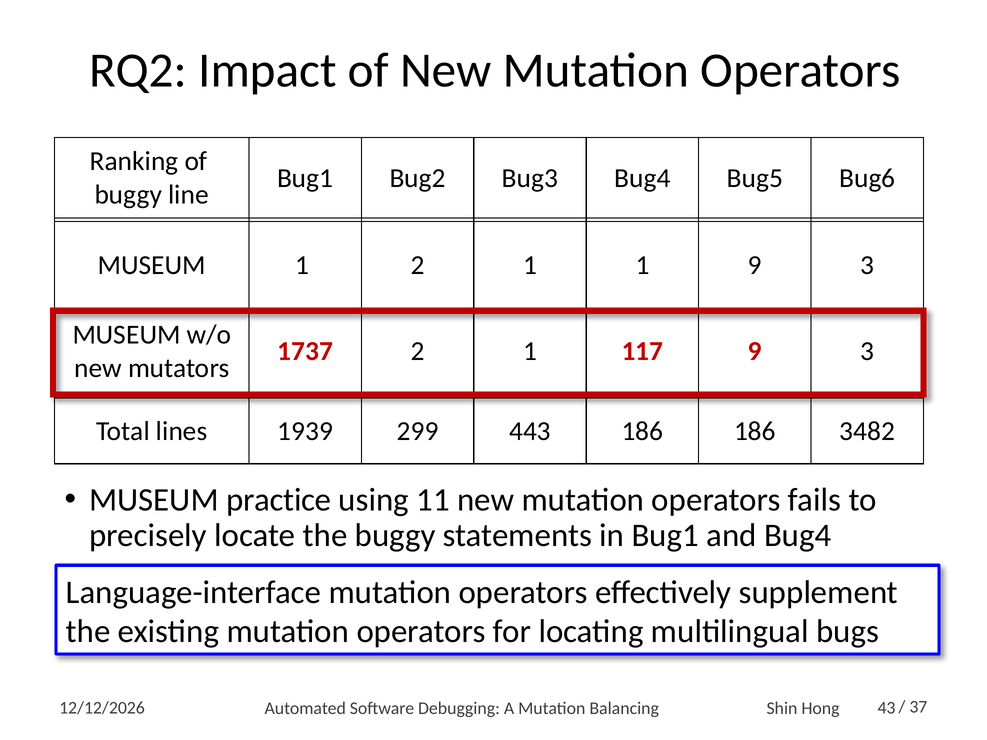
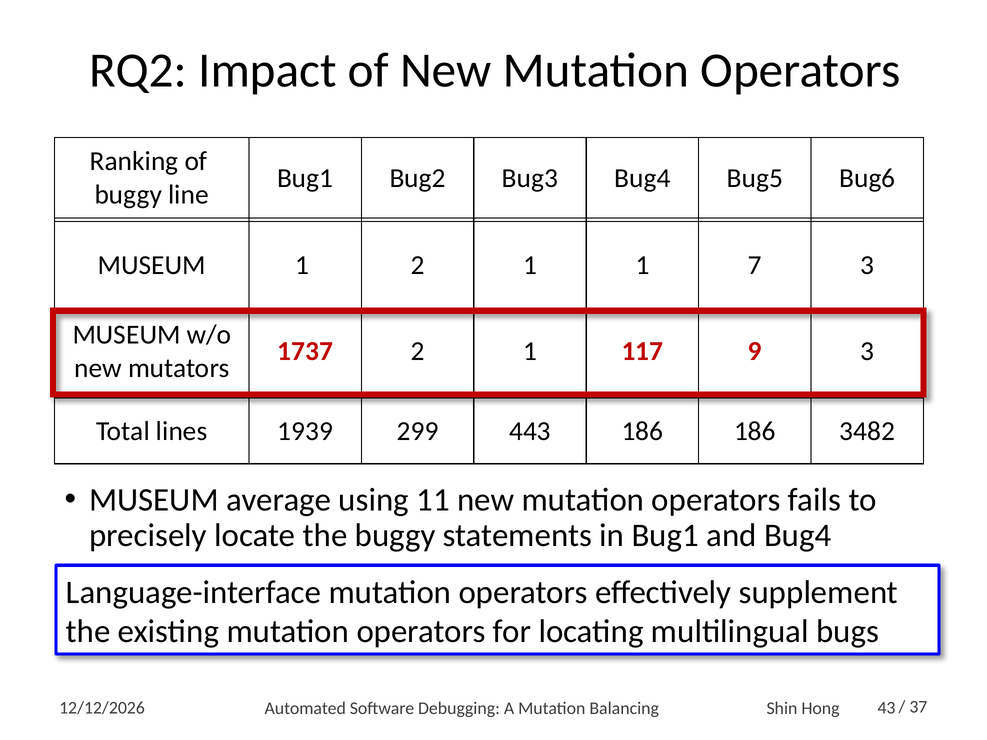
1 9: 9 -> 7
practice: practice -> average
